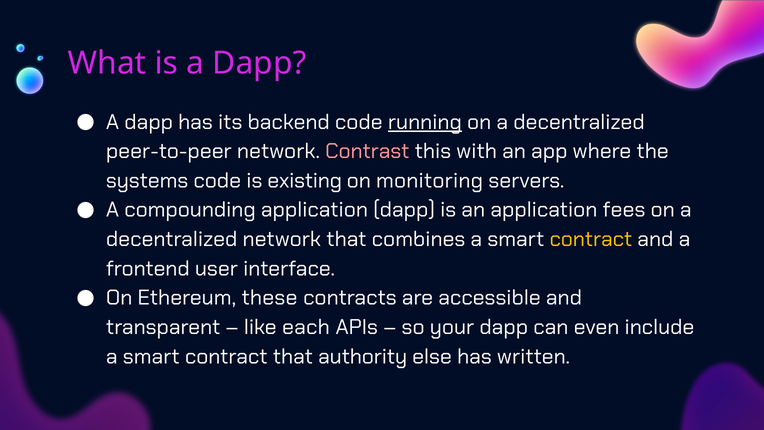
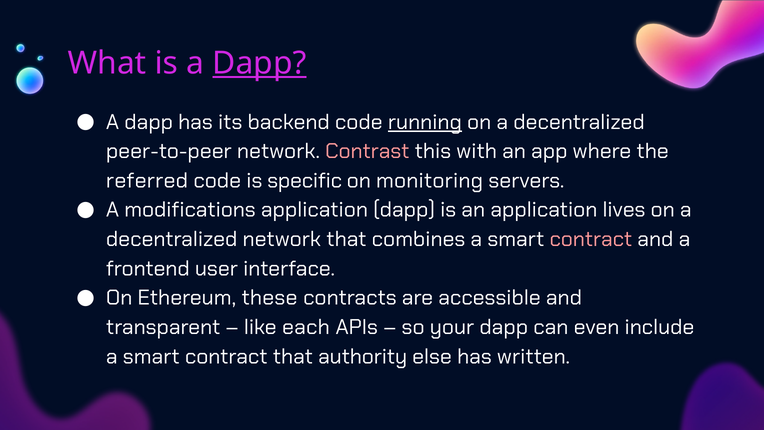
Dapp at (259, 63) underline: none -> present
systems: systems -> referred
existing: existing -> specific
compounding: compounding -> modifications
fees: fees -> lives
contract at (591, 239) colour: yellow -> pink
